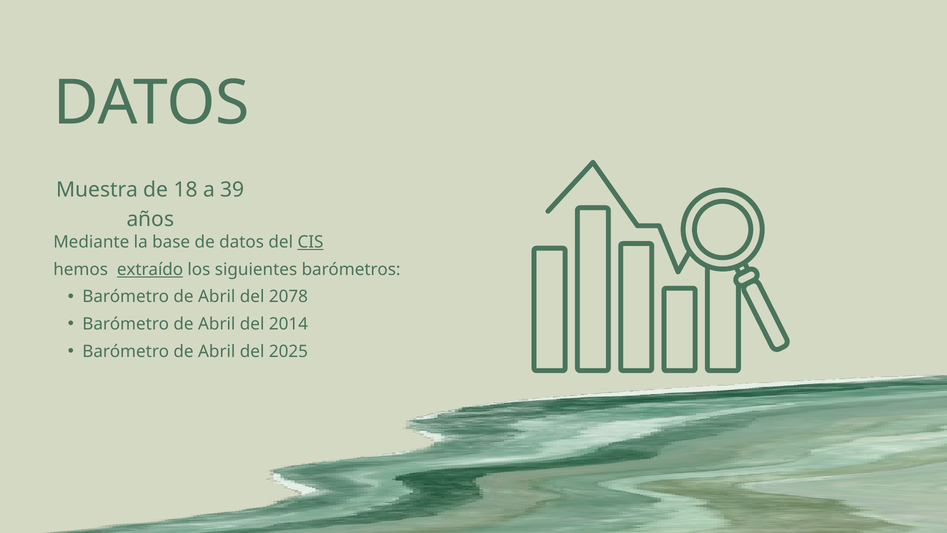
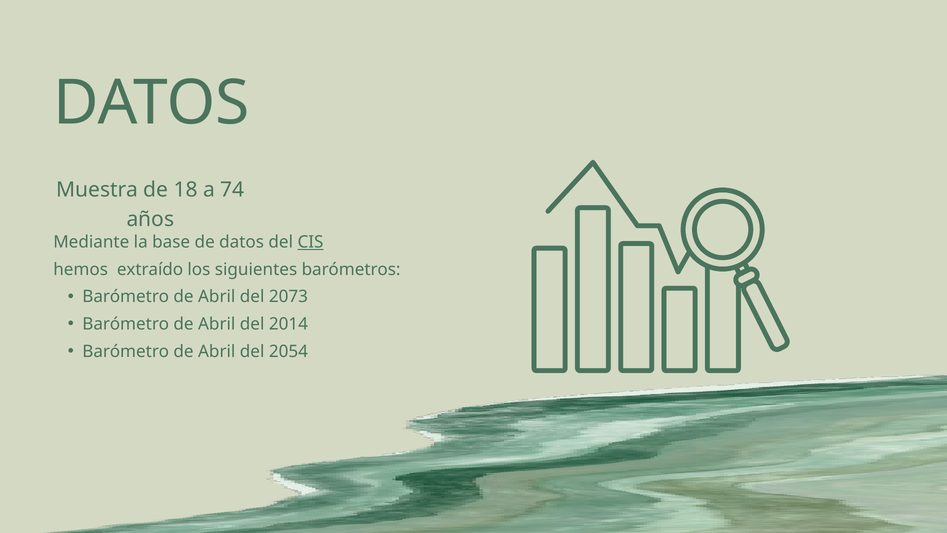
39: 39 -> 74
extraído underline: present -> none
2078: 2078 -> 2073
2025: 2025 -> 2054
